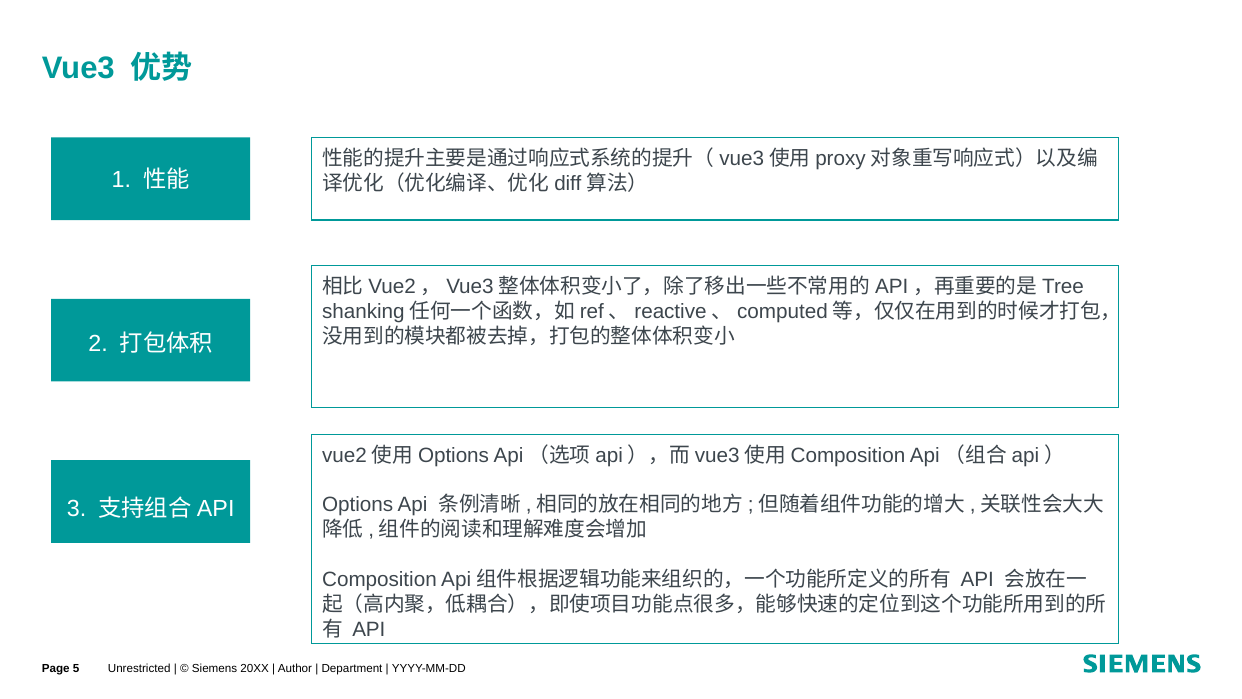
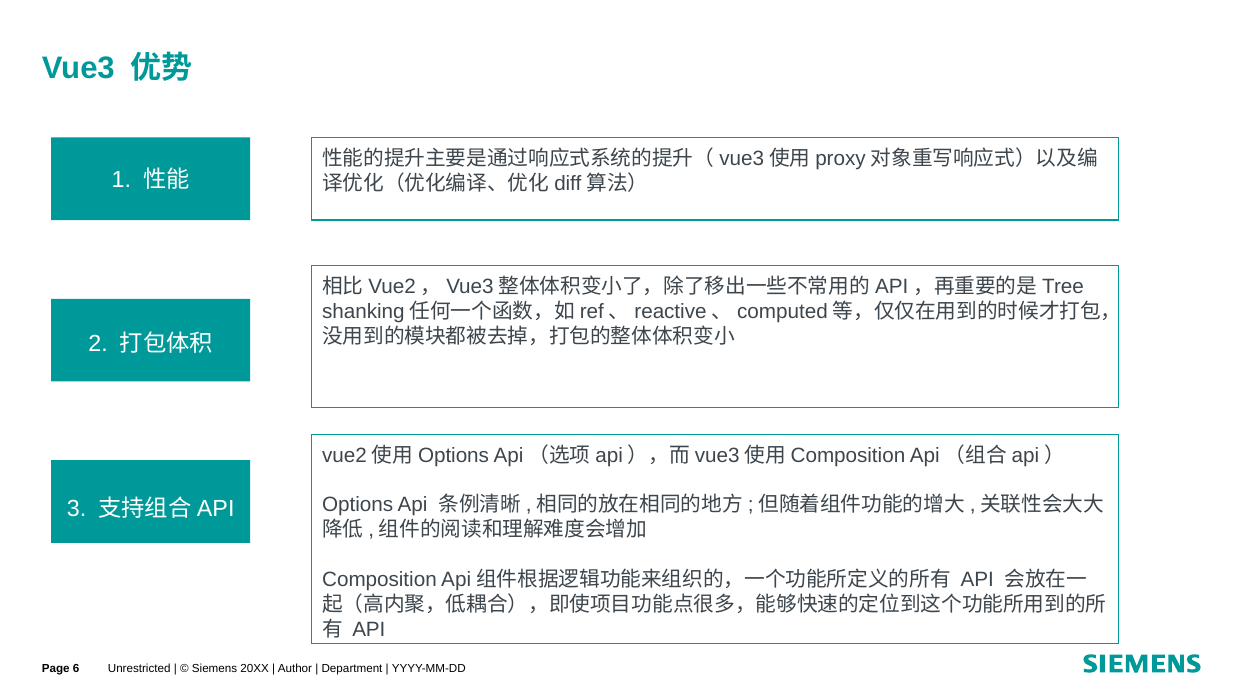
5: 5 -> 6
